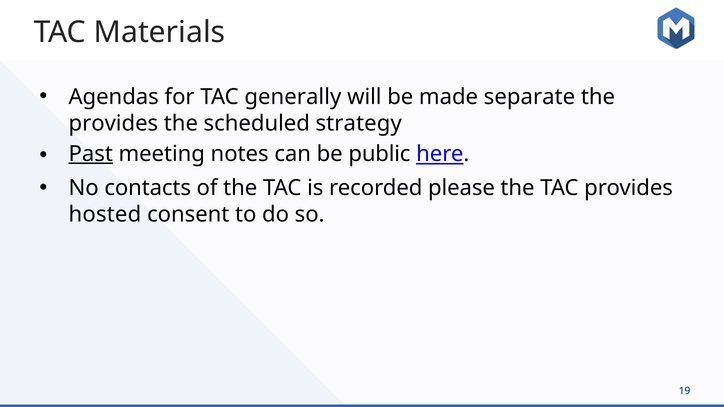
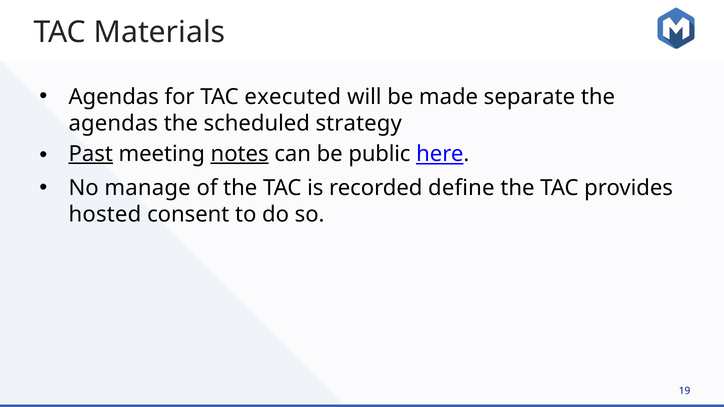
generally: generally -> executed
provides at (113, 123): provides -> agendas
notes underline: none -> present
contacts: contacts -> manage
please: please -> define
